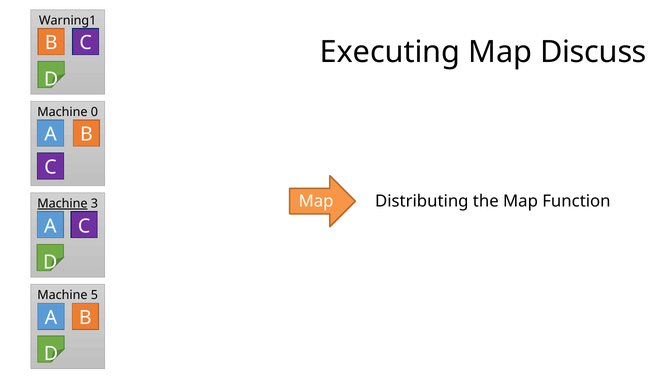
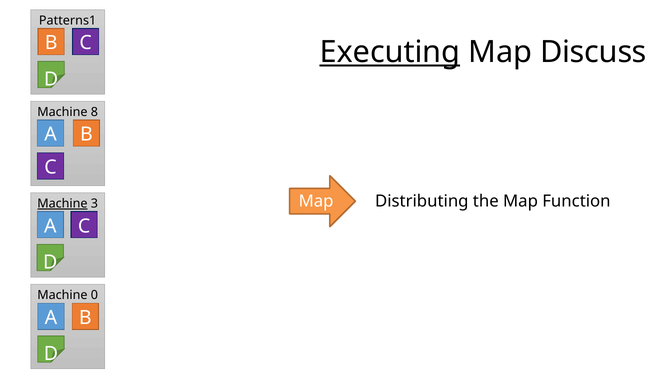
Warning1: Warning1 -> Patterns1
Executing underline: none -> present
0: 0 -> 8
5: 5 -> 0
